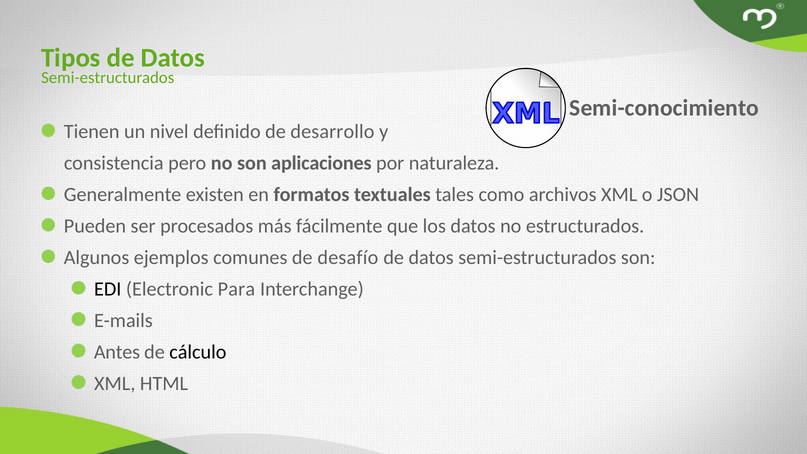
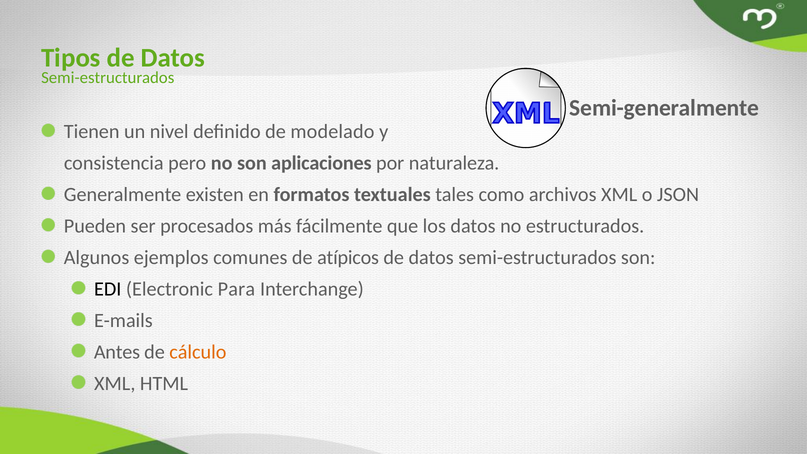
Semi-conocimiento: Semi-conocimiento -> Semi-generalmente
desarrollo: desarrollo -> modelado
desafío: desafío -> atípicos
cálculo colour: black -> orange
